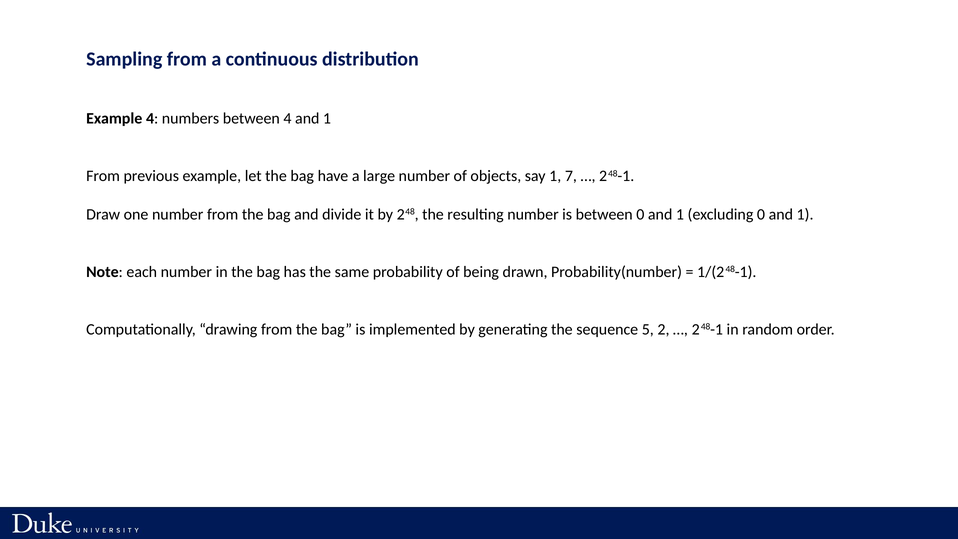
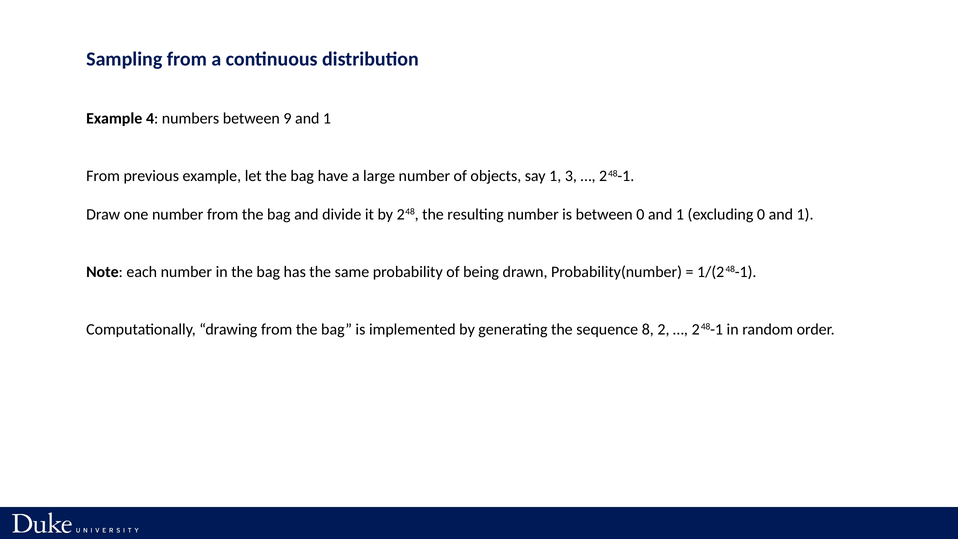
between 4: 4 -> 9
7: 7 -> 3
5: 5 -> 8
